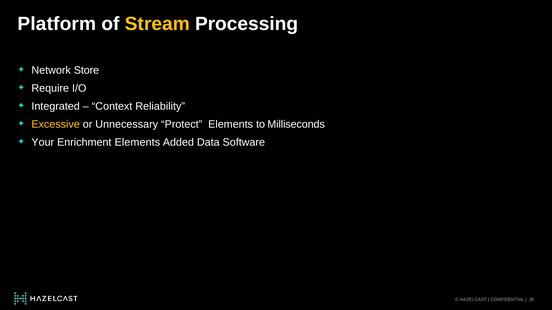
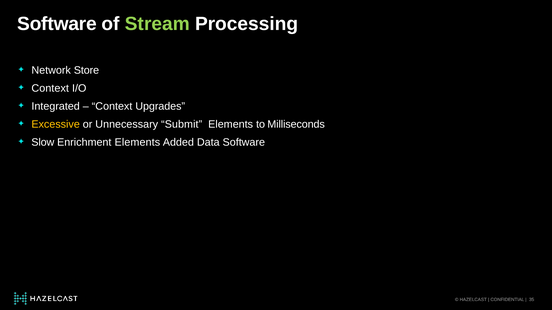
Platform at (57, 24): Platform -> Software
Stream colour: yellow -> light green
Require at (50, 88): Require -> Context
Reliability: Reliability -> Upgrades
Protect: Protect -> Submit
Your: Your -> Slow
